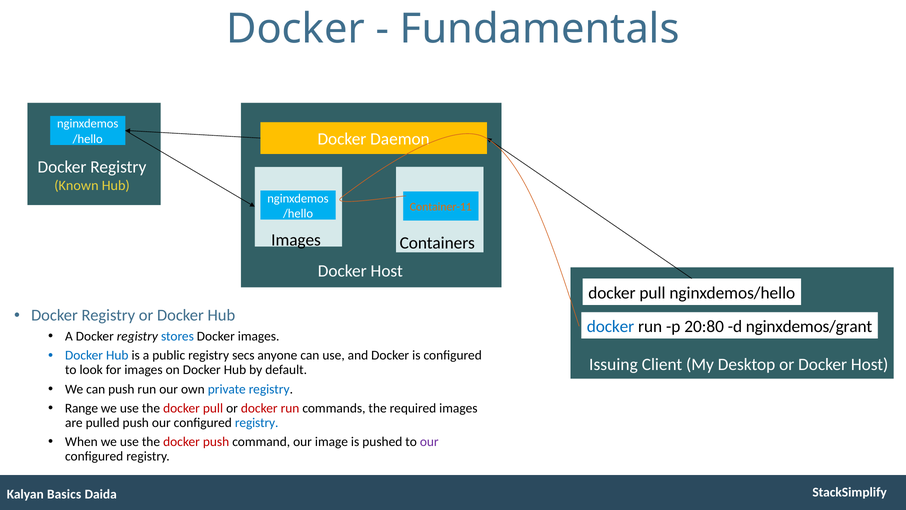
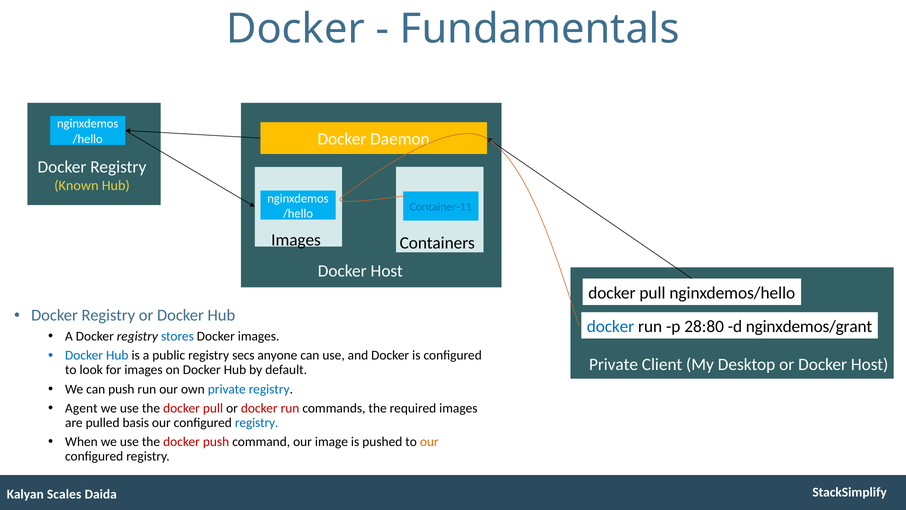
Container-11 colour: orange -> blue
20:80: 20:80 -> 28:80
Issuing at (613, 364): Issuing -> Private
Range: Range -> Agent
pulled push: push -> basis
our at (429, 442) colour: purple -> orange
Basics: Basics -> Scales
